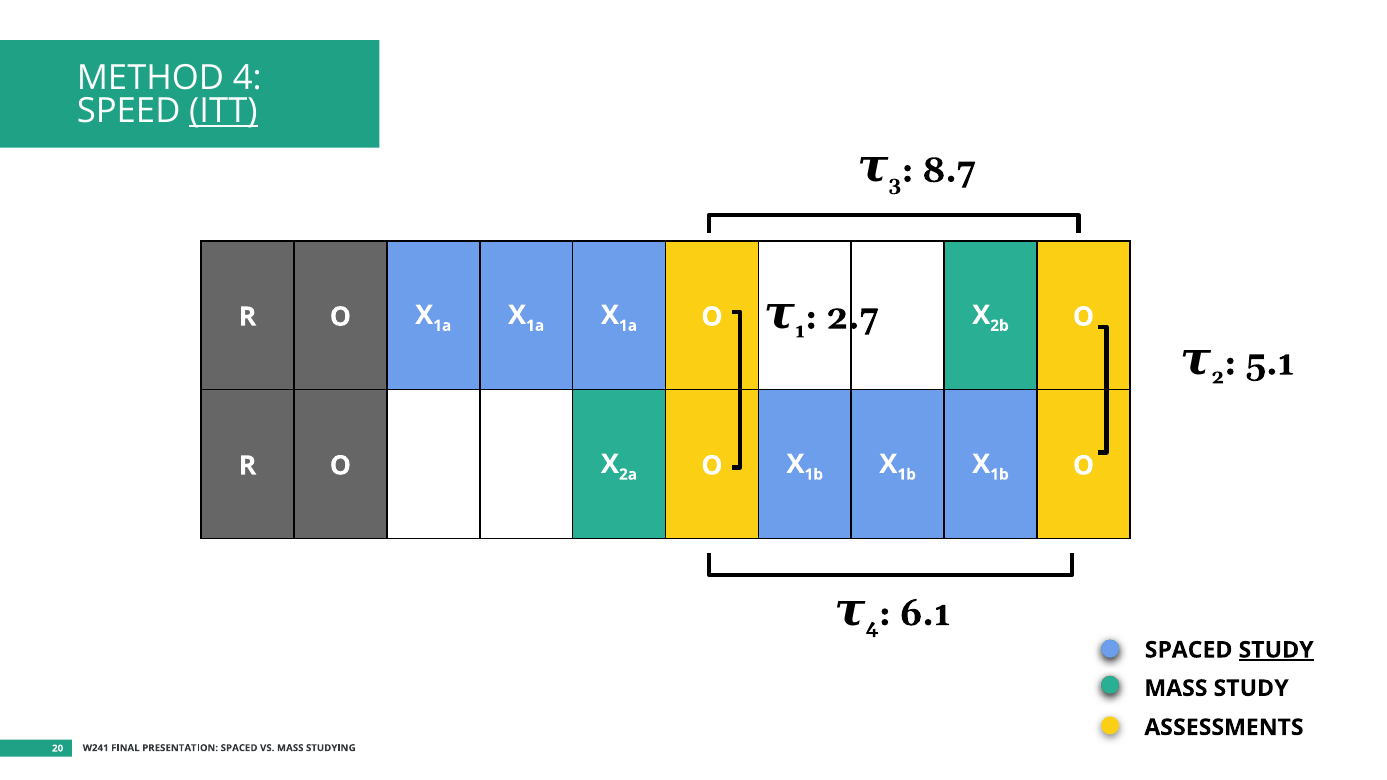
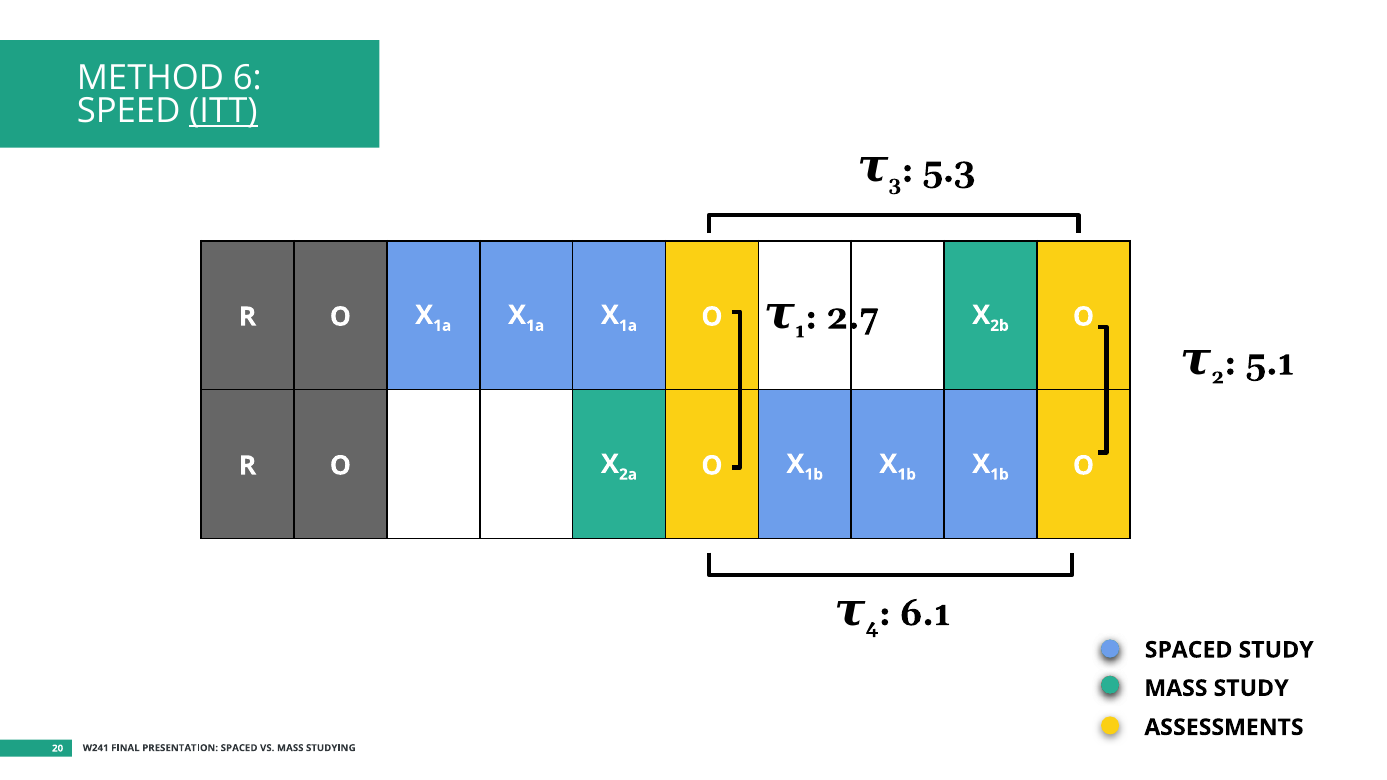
METHOD 4: 4 -> 6
8.7: 8.7 -> 5.3
STUDY at (1276, 650) underline: present -> none
